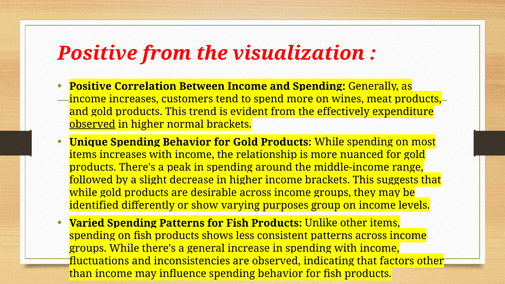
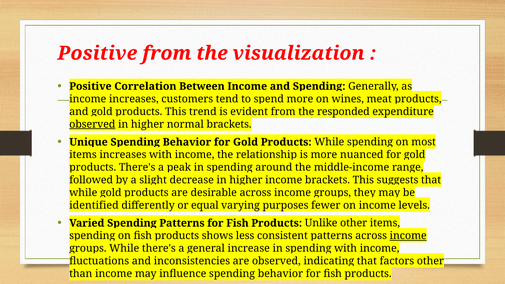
effectively: effectively -> responded
show: show -> equal
group: group -> fewer
income at (408, 236) underline: none -> present
